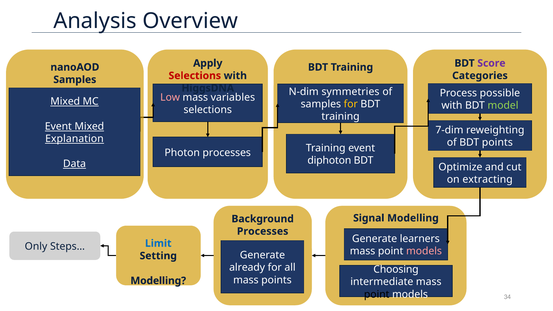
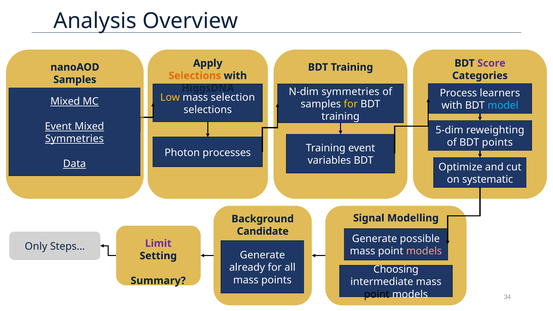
Selections at (195, 76) colour: red -> orange
possible: possible -> learners
Low colour: pink -> yellow
variables: variables -> selection
model colour: light green -> light blue
7-dim: 7-dim -> 5-dim
Explanation at (74, 139): Explanation -> Symmetries
diphoton: diphoton -> variables
extracting: extracting -> systematic
Processes at (263, 231): Processes -> Candidate
learners: learners -> possible
Limit colour: blue -> purple
Modelling at (158, 281): Modelling -> Summary
